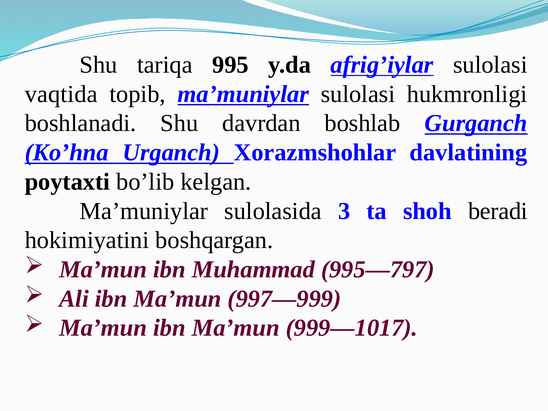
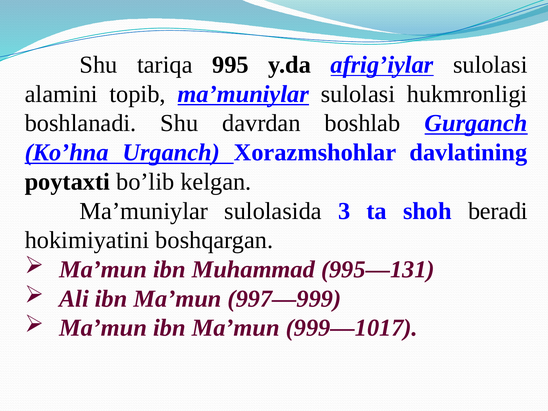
vaqtida: vaqtida -> alamini
995—797: 995—797 -> 995—131
